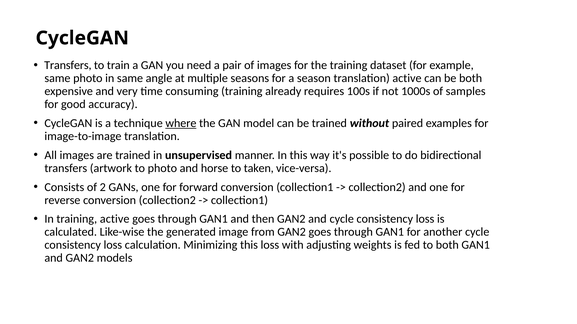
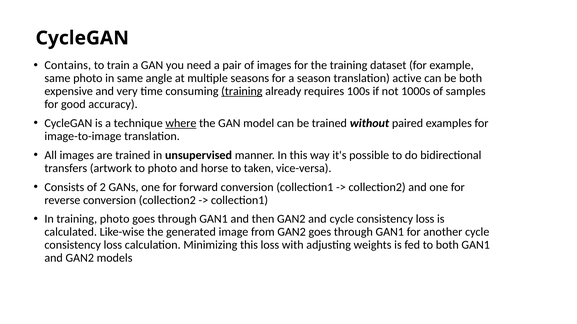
Transfers at (68, 65): Transfers -> Contains
training at (242, 91) underline: none -> present
training active: active -> photo
